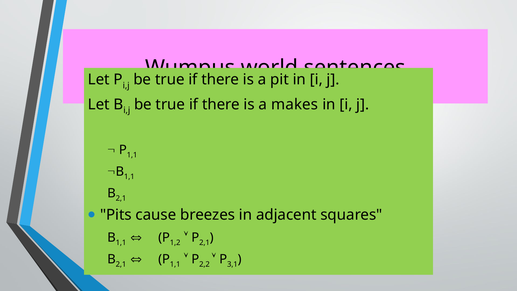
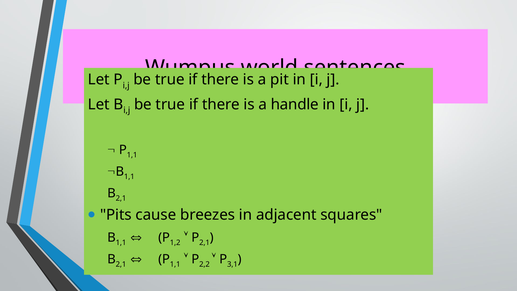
makes: makes -> handle
